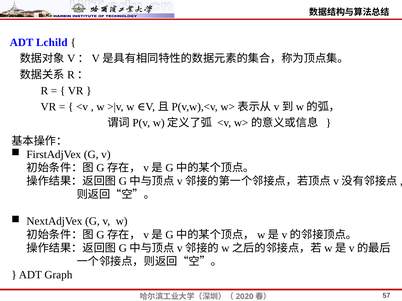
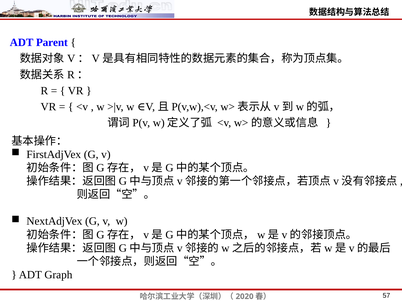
Lchild: Lchild -> Parent
